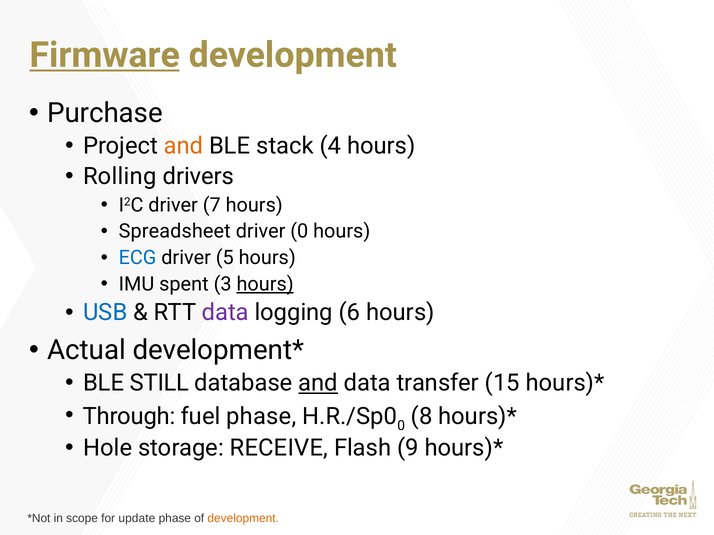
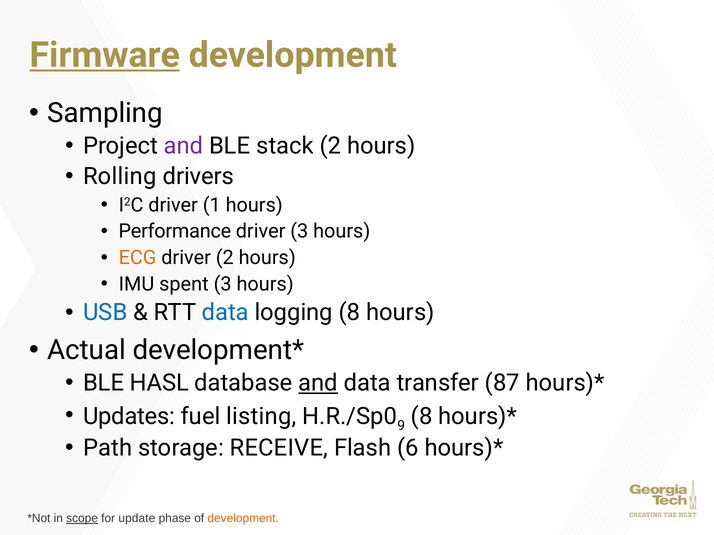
Purchase: Purchase -> Sampling
and at (184, 146) colour: orange -> purple
stack 4: 4 -> 2
7: 7 -> 1
Spreadsheet: Spreadsheet -> Performance
driver 0: 0 -> 3
ECG colour: blue -> orange
driver 5: 5 -> 2
hours at (265, 284) underline: present -> none
data at (225, 313) colour: purple -> blue
logging 6: 6 -> 8
STILL: STILL -> HASL
15: 15 -> 87
Through: Through -> Updates
fuel phase: phase -> listing
0 at (401, 426): 0 -> 9
Hole: Hole -> Path
9: 9 -> 6
scope underline: none -> present
